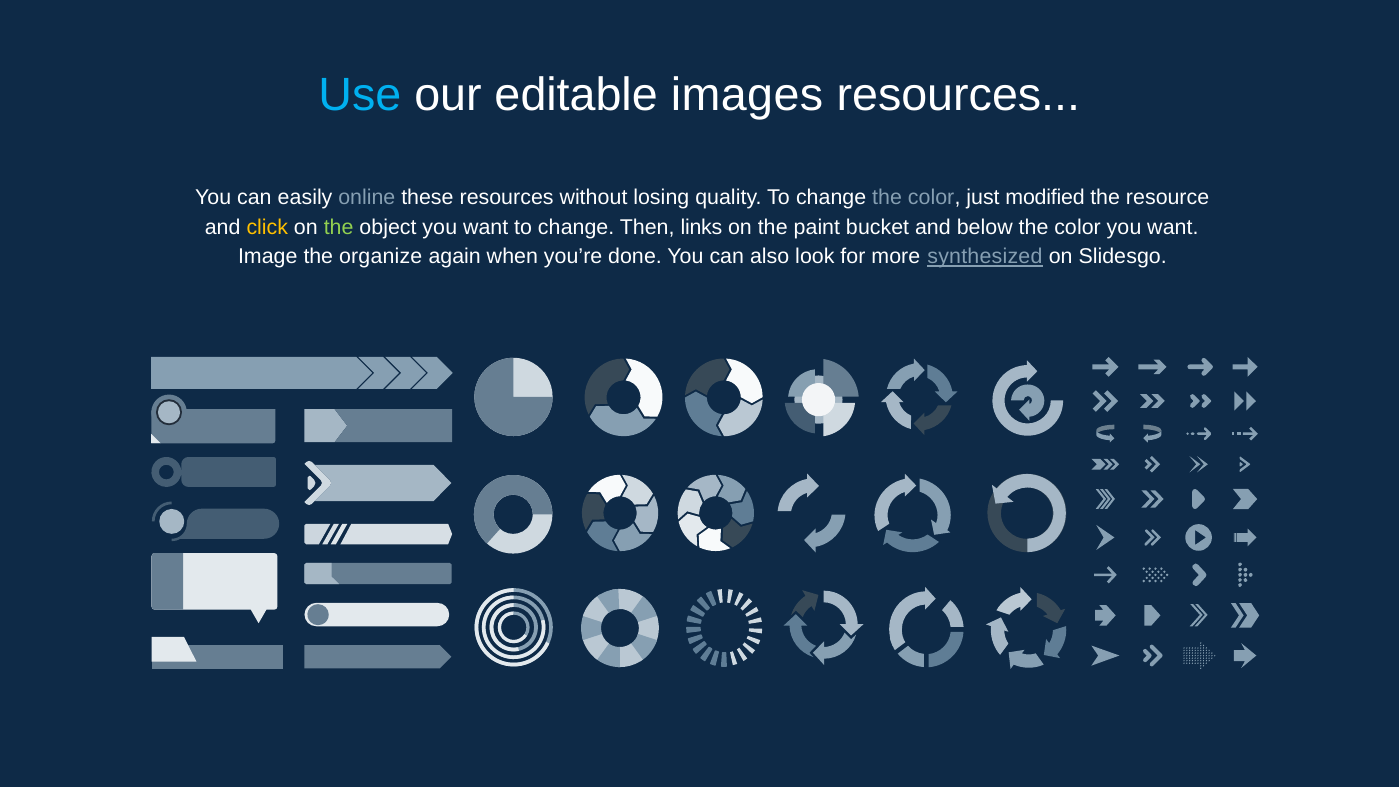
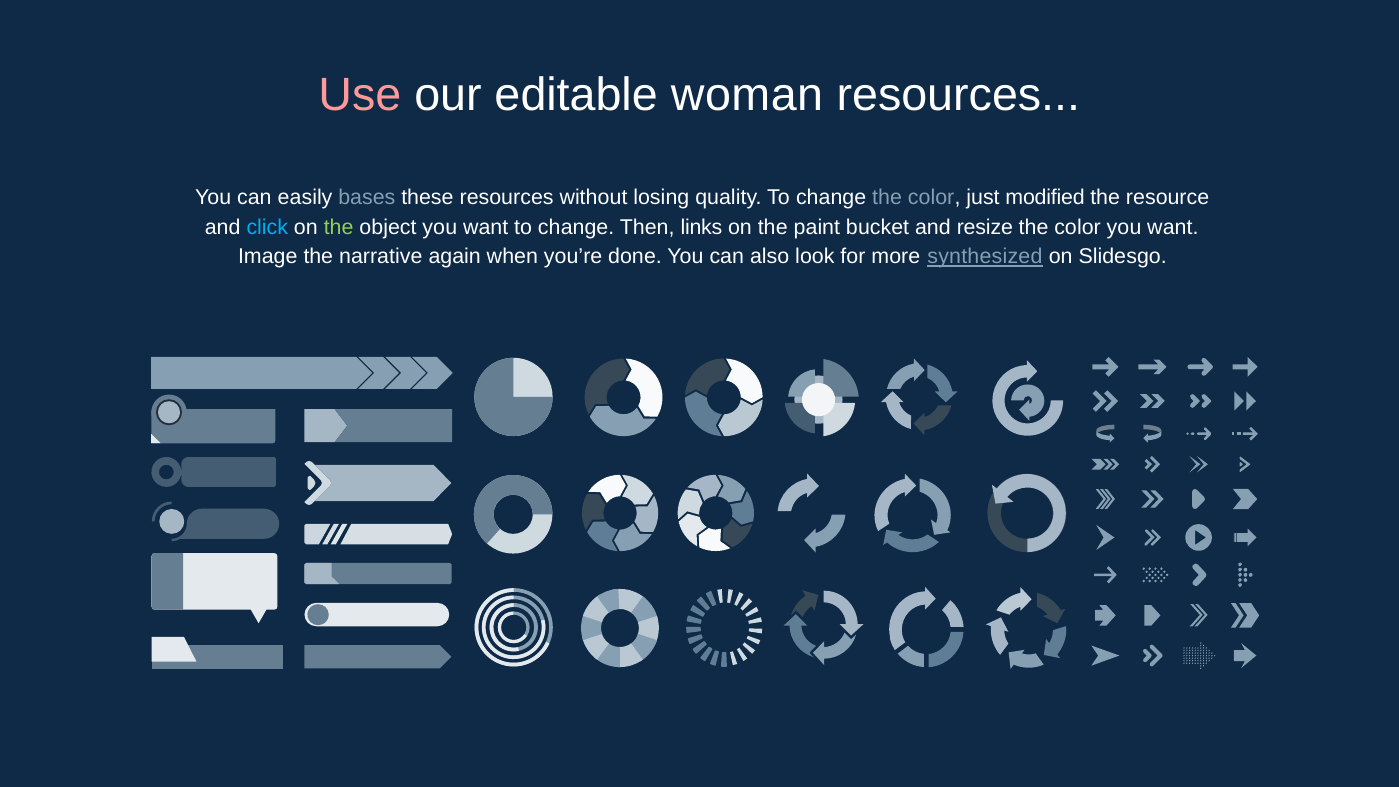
Use colour: light blue -> pink
images: images -> woman
online: online -> bases
click colour: yellow -> light blue
below: below -> resize
organize: organize -> narrative
